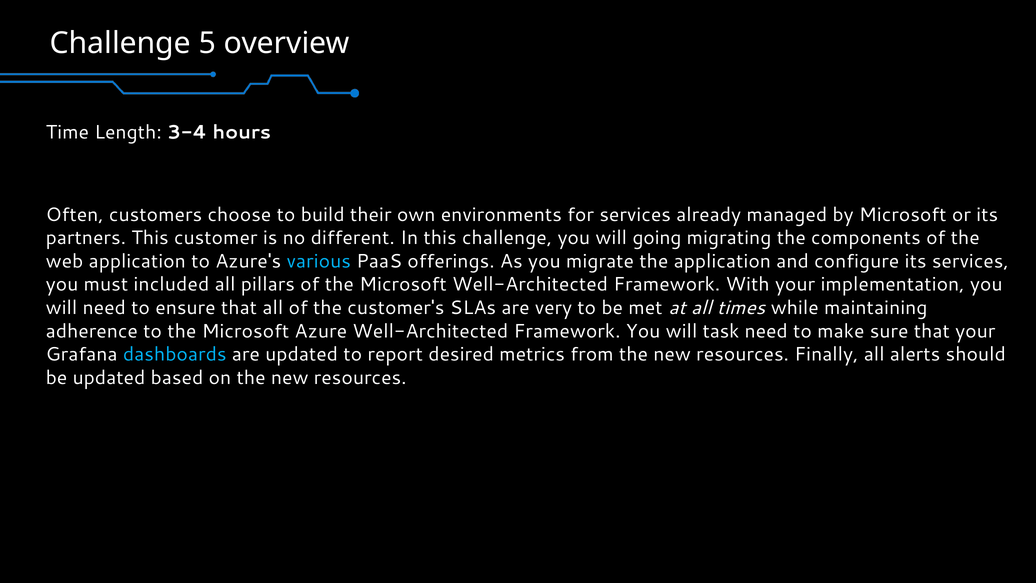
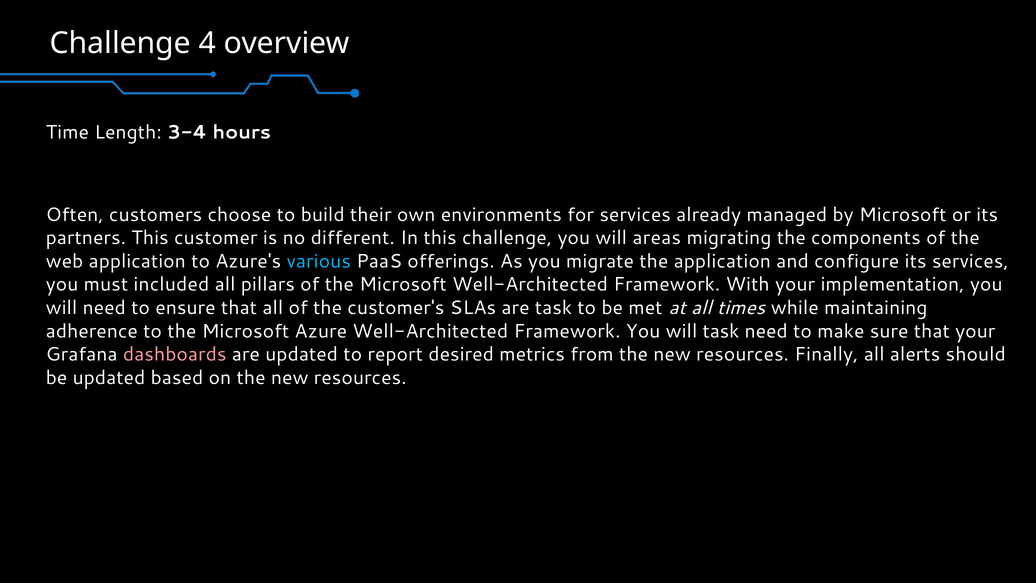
5: 5 -> 4
going: going -> areas
are very: very -> task
dashboards colour: light blue -> pink
